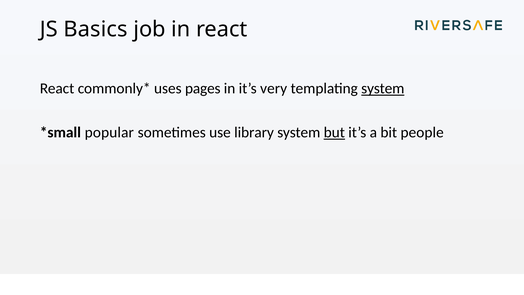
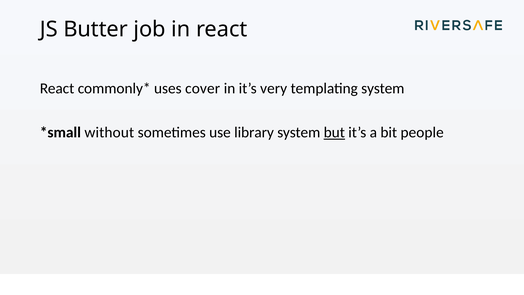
Basics: Basics -> Butter
pages: pages -> cover
system at (383, 89) underline: present -> none
popular: popular -> without
